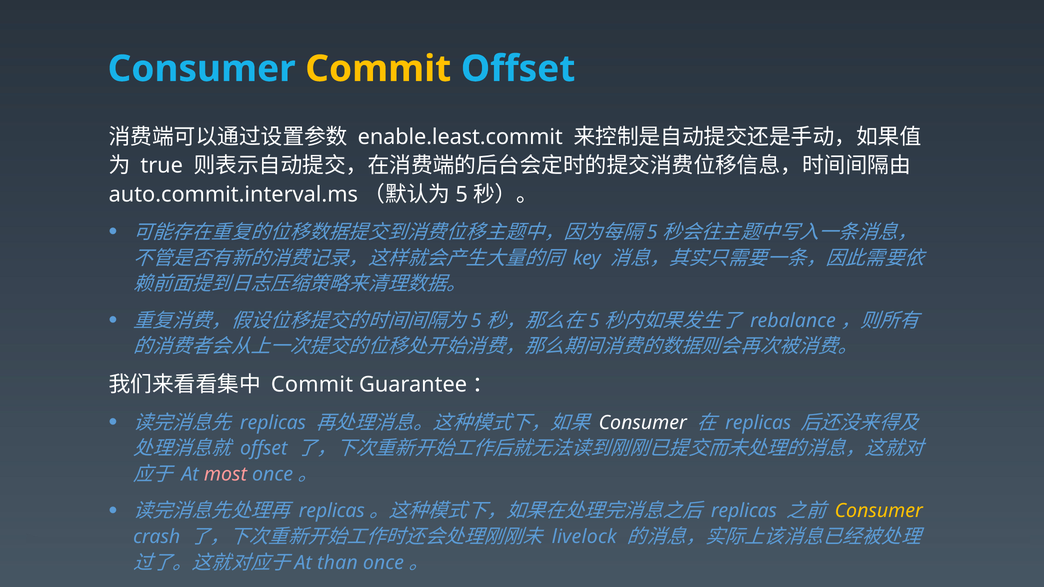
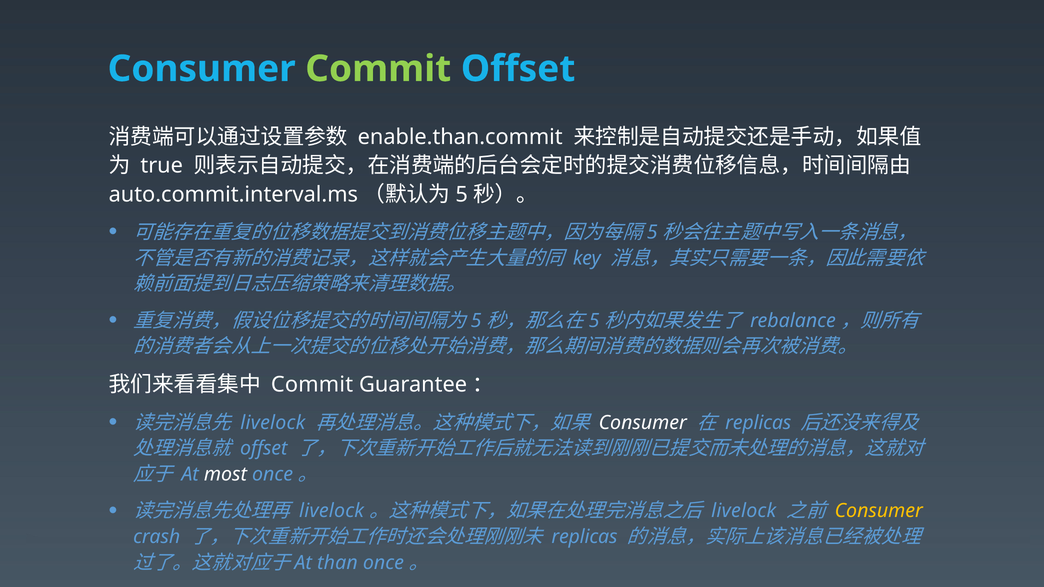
Commit at (378, 69) colour: yellow -> light green
enable.least.commit: enable.least.commit -> enable.than.commit
replicas at (273, 423): replicas -> livelock
most colour: pink -> white
replicas at (332, 511): replicas -> livelock
replicas at (744, 511): replicas -> livelock
livelock at (584, 537): livelock -> replicas
